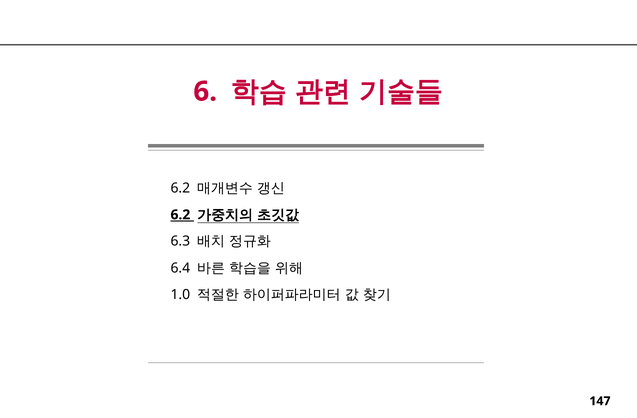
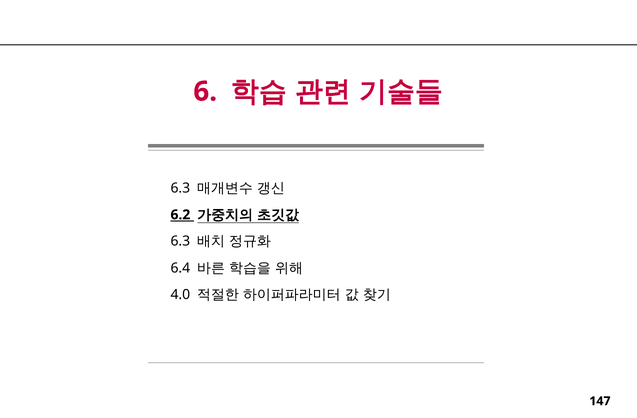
6.2 at (180, 188): 6.2 -> 6.3
1.0: 1.0 -> 4.0
